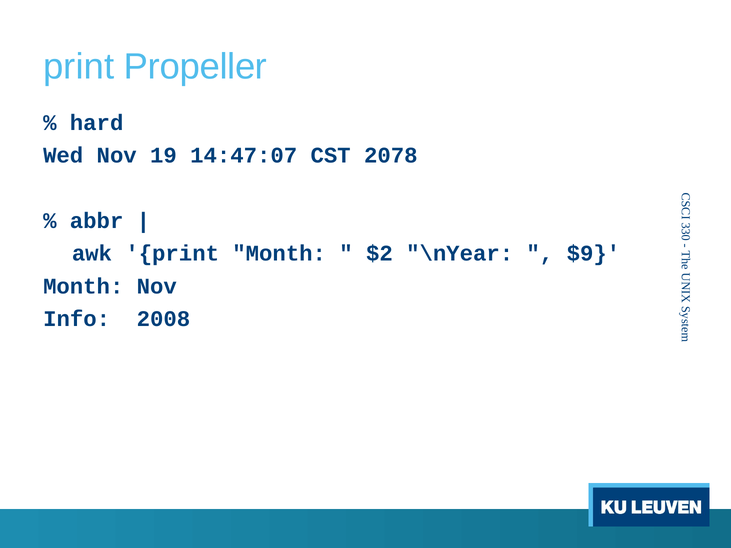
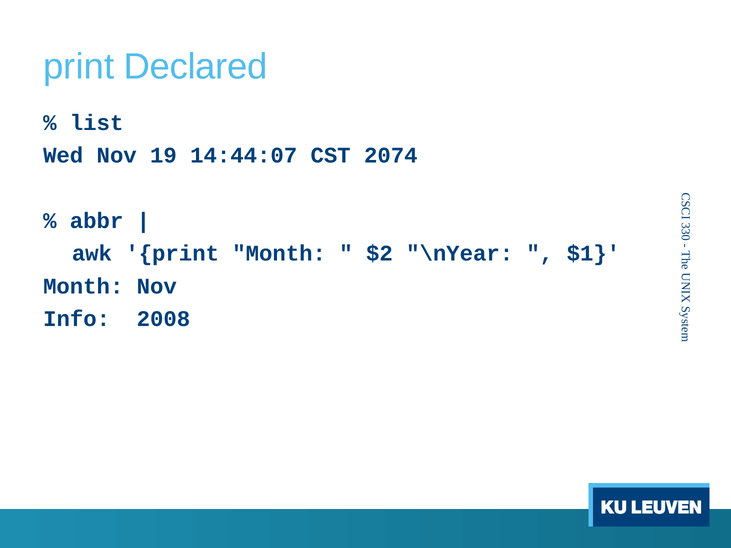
Propeller: Propeller -> Declared
hard: hard -> list
14:47:07: 14:47:07 -> 14:44:07
2078: 2078 -> 2074
$9: $9 -> $1
